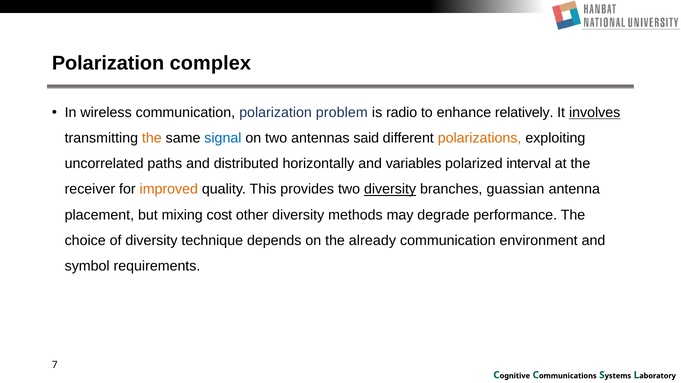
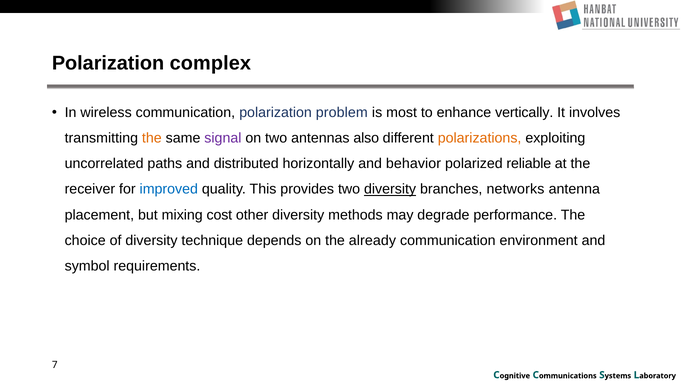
radio: radio -> most
relatively: relatively -> vertically
involves underline: present -> none
signal colour: blue -> purple
said: said -> also
variables: variables -> behavior
interval: interval -> reliable
improved colour: orange -> blue
guassian: guassian -> networks
